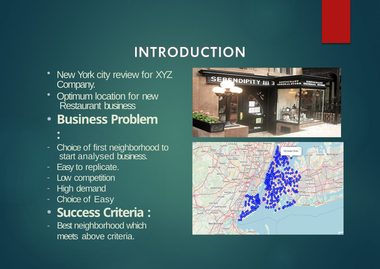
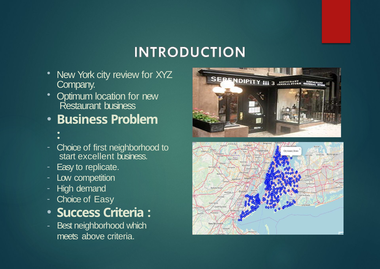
analysed: analysed -> excellent
